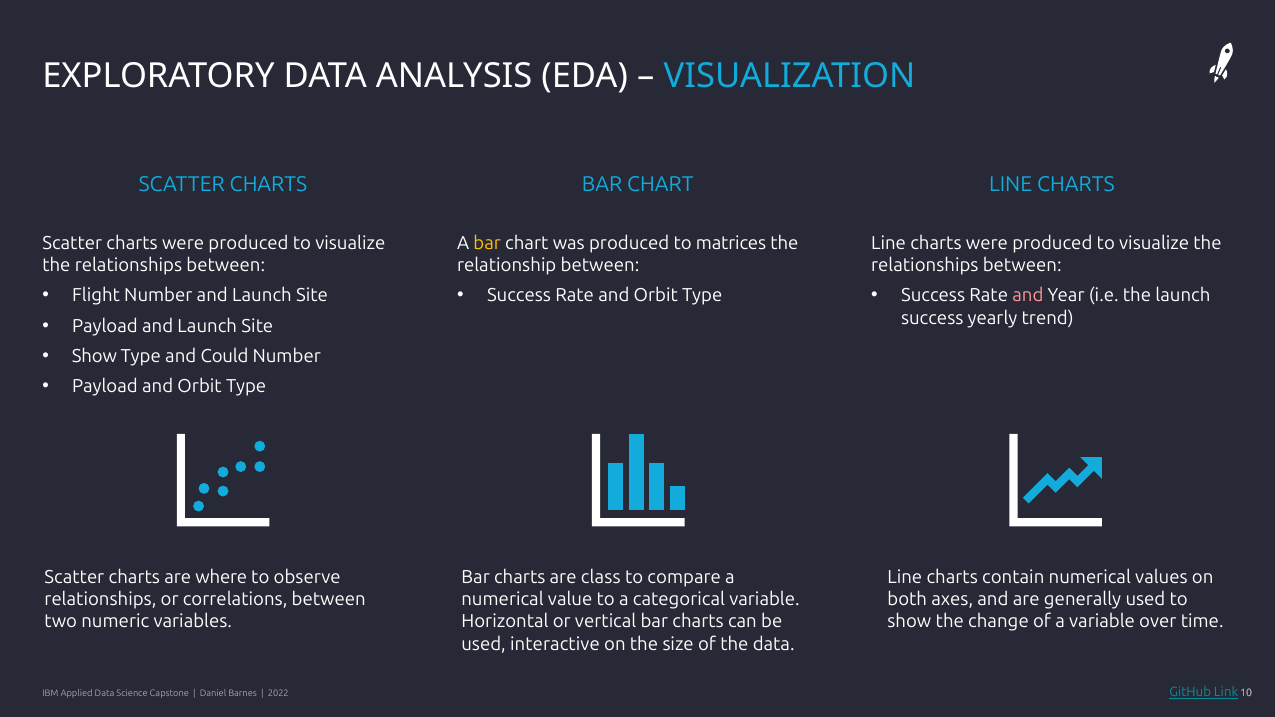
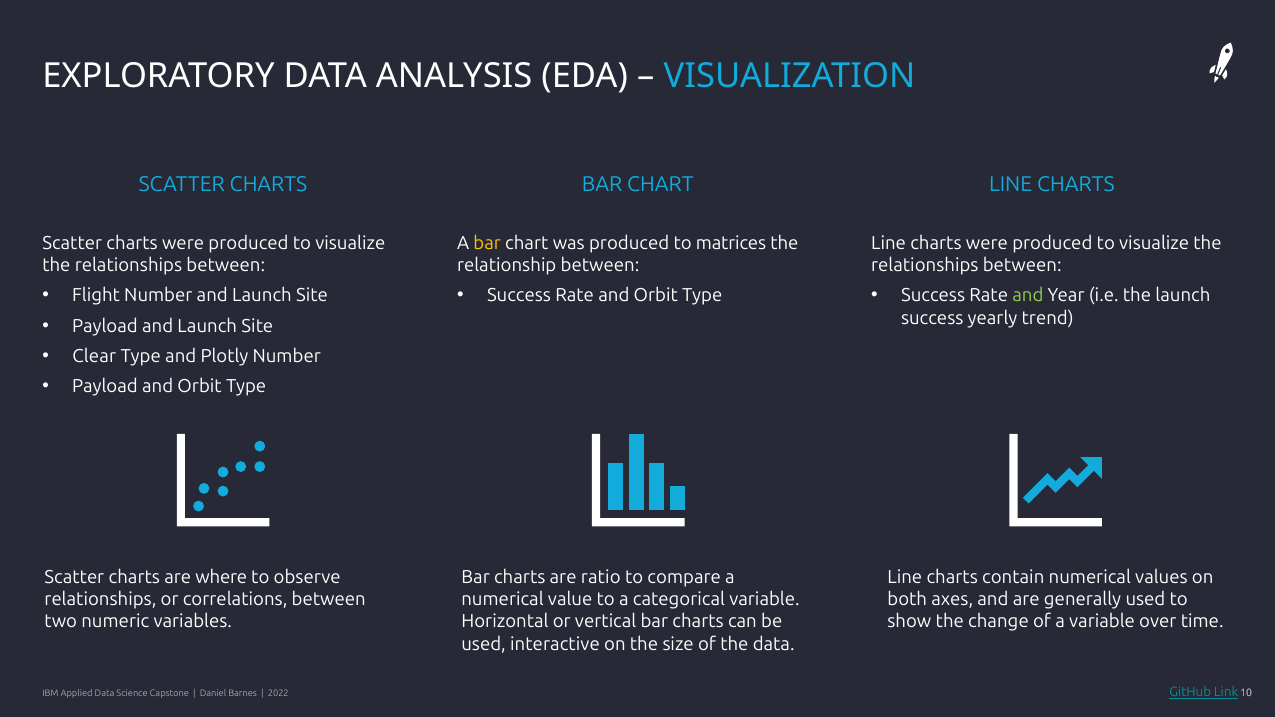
and at (1028, 296) colour: pink -> light green
Show at (94, 356): Show -> Clear
Could: Could -> Plotly
class: class -> ratio
